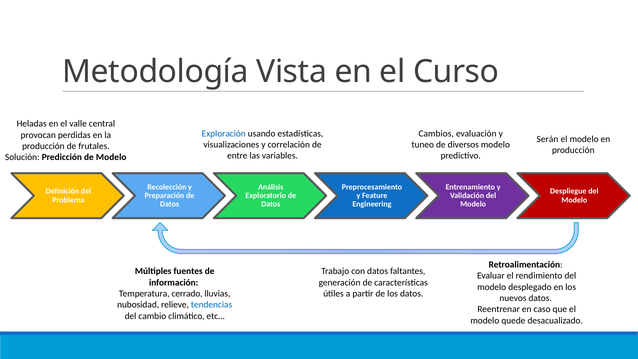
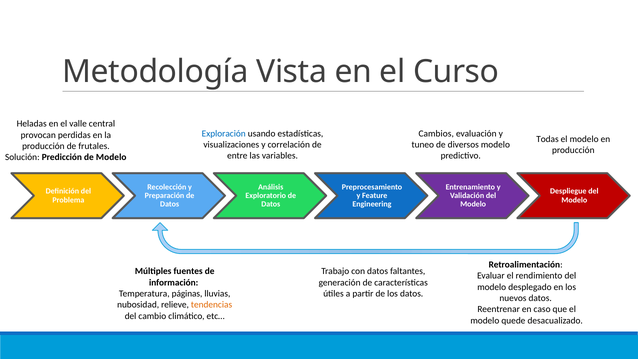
Serán: Serán -> Todas
cerrado: cerrado -> páginas
tendencias colour: blue -> orange
